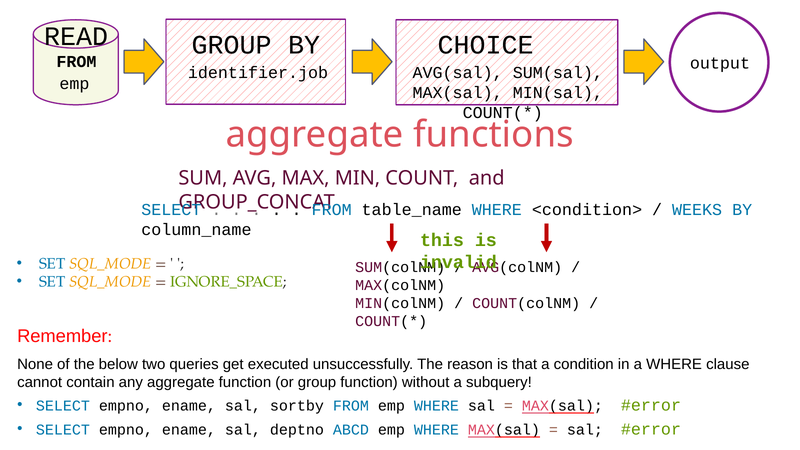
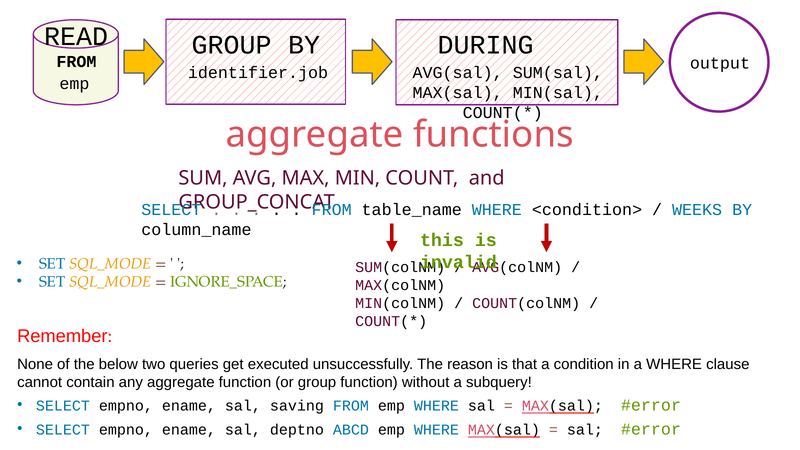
CHOICE: CHOICE -> DURING
sortby: sortby -> saving
